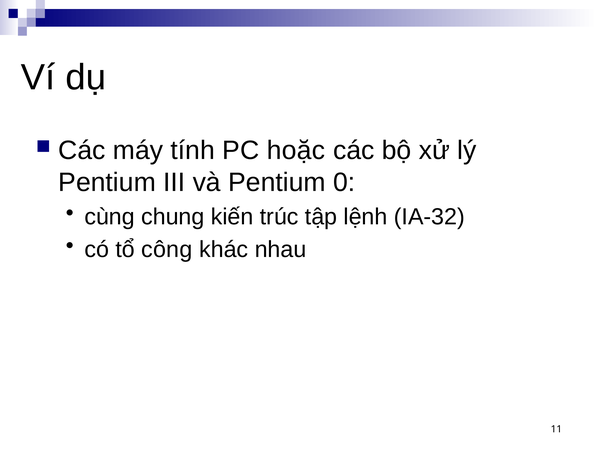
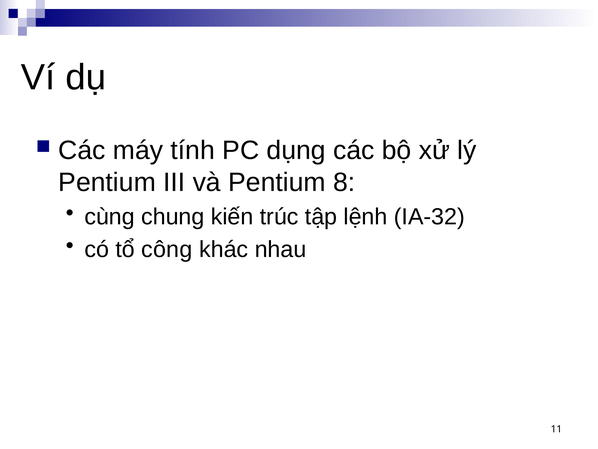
hoặc: hoặc -> dụng
0: 0 -> 8
